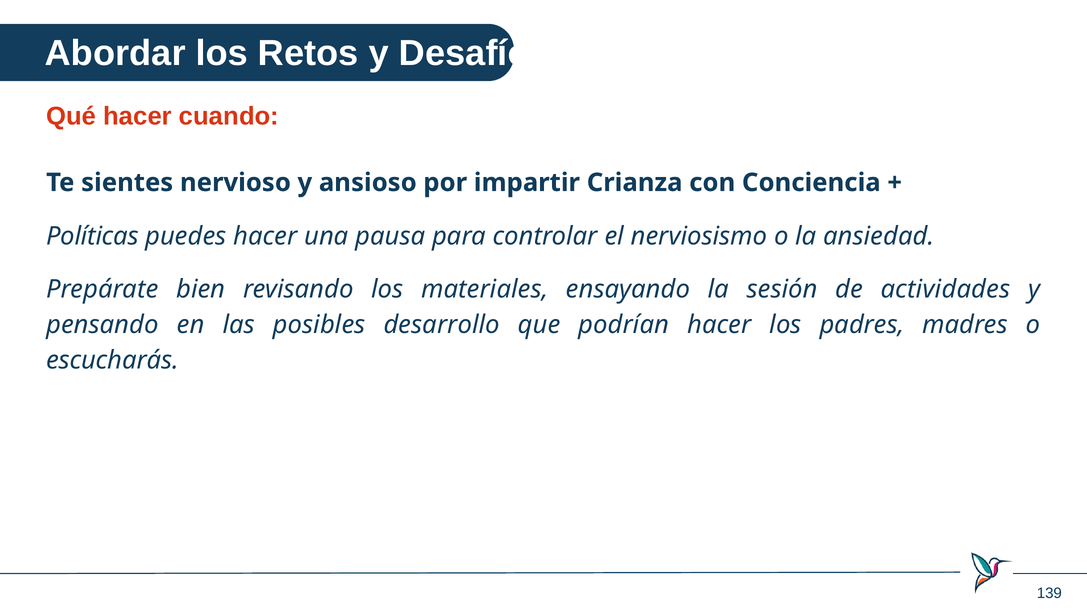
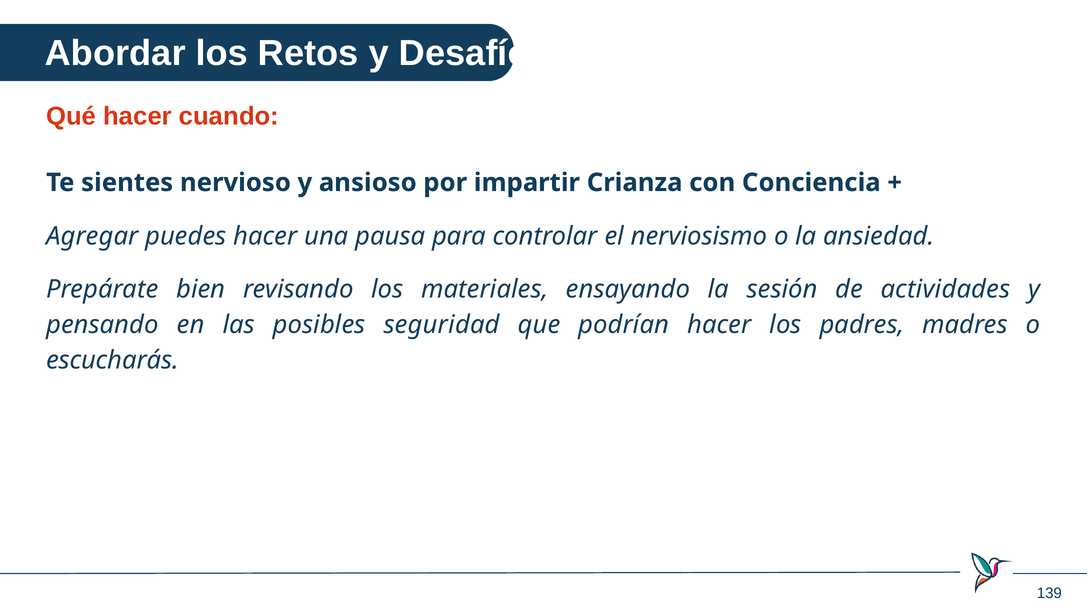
Políticas: Políticas -> Agregar
desarrollo: desarrollo -> seguridad
